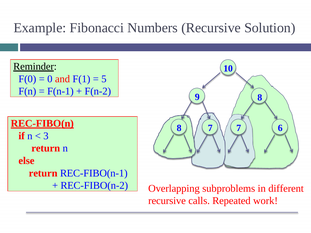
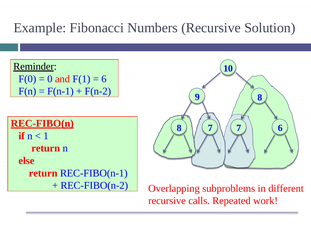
5 at (104, 79): 5 -> 6
3: 3 -> 1
